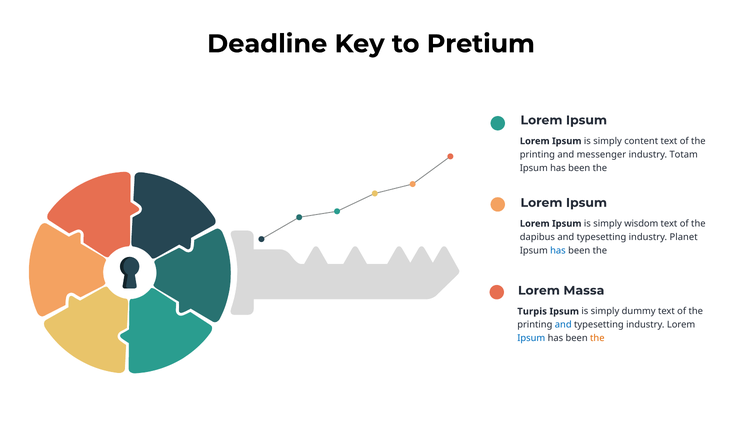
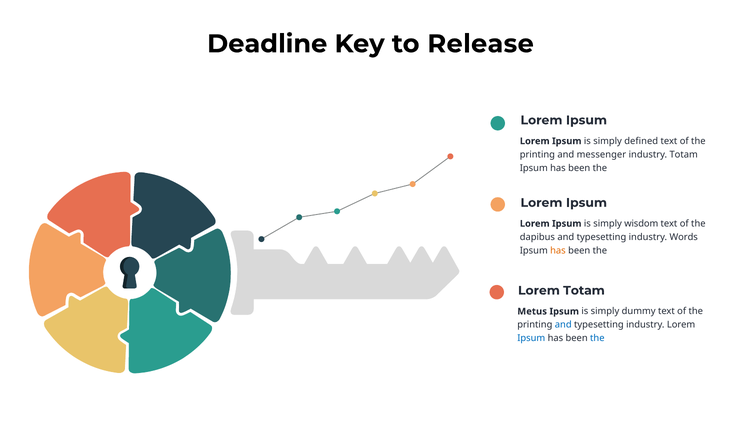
Pretium: Pretium -> Release
content: content -> defined
Planet: Planet -> Words
has at (558, 251) colour: blue -> orange
Lorem Massa: Massa -> Totam
Turpis: Turpis -> Metus
the at (597, 339) colour: orange -> blue
